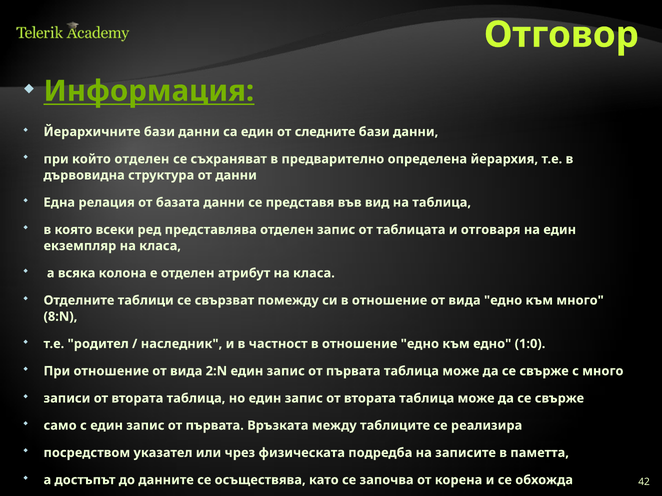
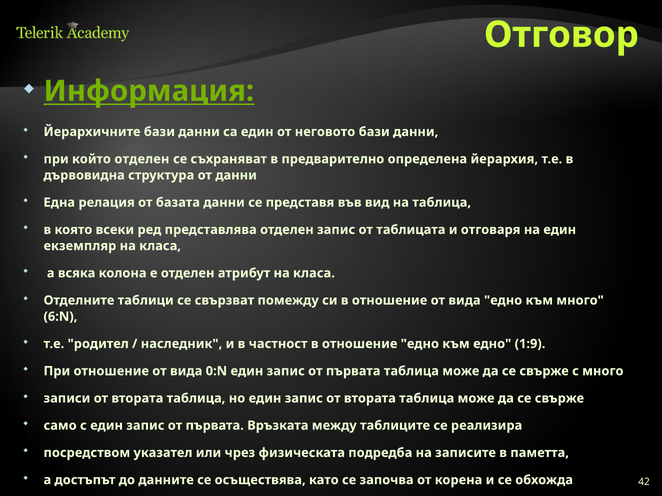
следните: следните -> неговото
8:N: 8:N -> 6:N
1:0: 1:0 -> 1:9
2:N: 2:N -> 0:N
